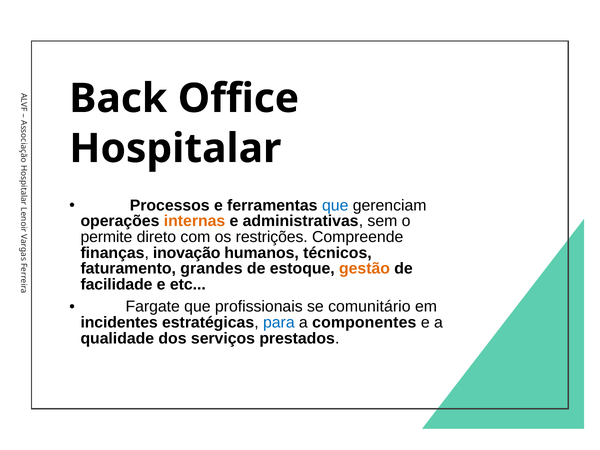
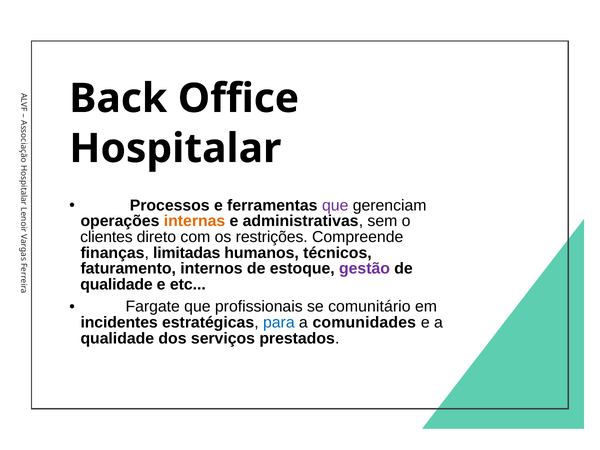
que at (335, 205) colour: blue -> purple
permite: permite -> clientes
inovação: inovação -> limitadas
grandes: grandes -> internos
gestão colour: orange -> purple
facilidade at (117, 285): facilidade -> qualidade
componentes: componentes -> comunidades
